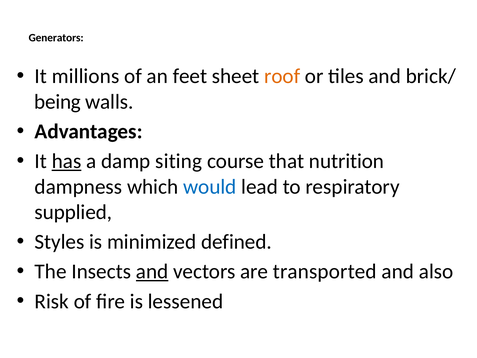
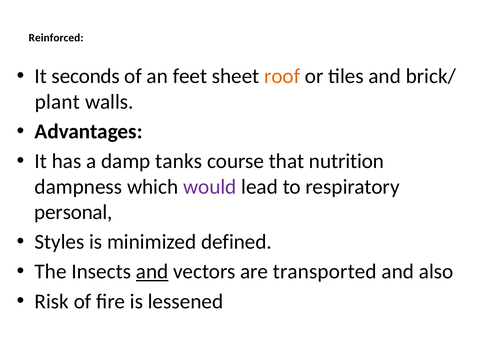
Generators: Generators -> Reinforced
millions: millions -> seconds
being: being -> plant
has underline: present -> none
siting: siting -> tanks
would colour: blue -> purple
supplied: supplied -> personal
